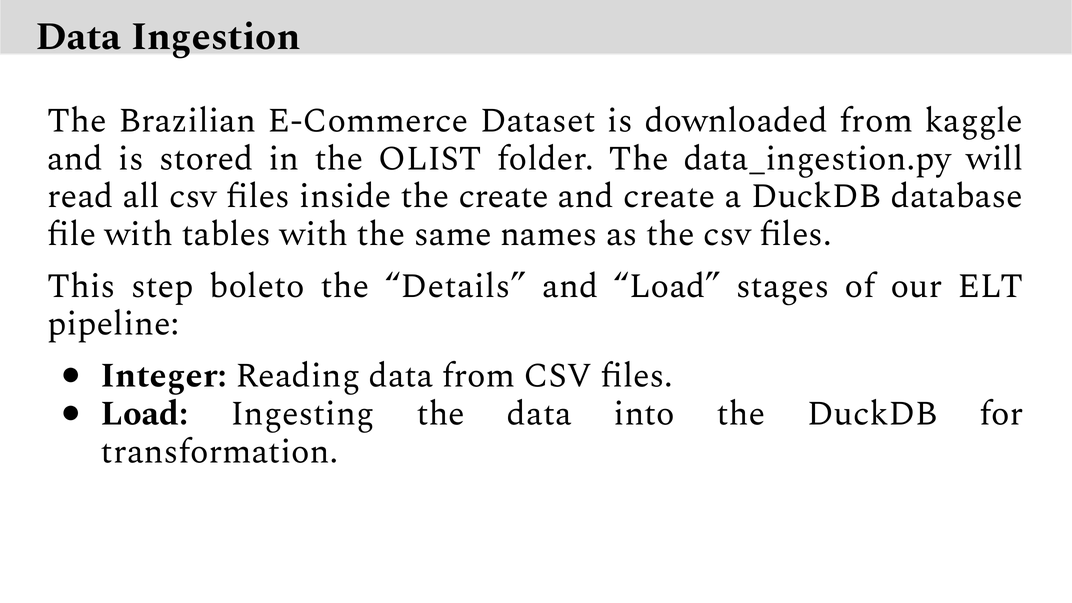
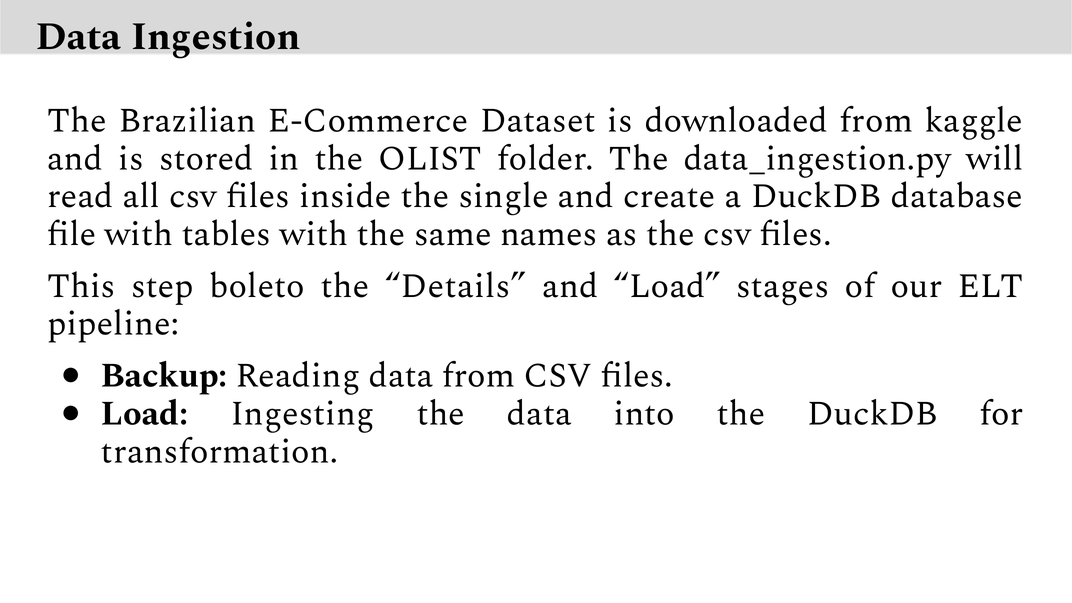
the create: create -> single
Integer: Integer -> Backup
